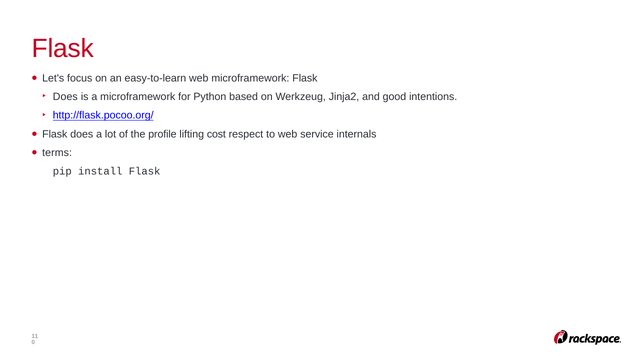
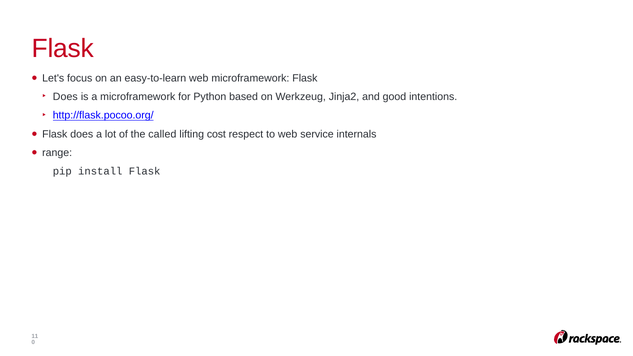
profile: profile -> called
terms: terms -> range
